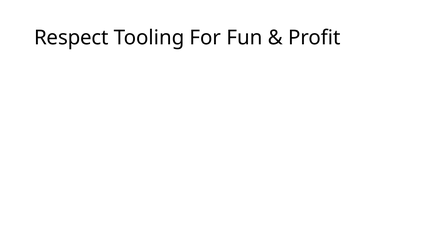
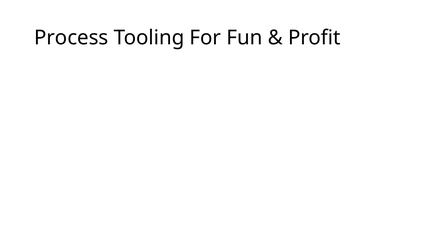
Respect: Respect -> Process
